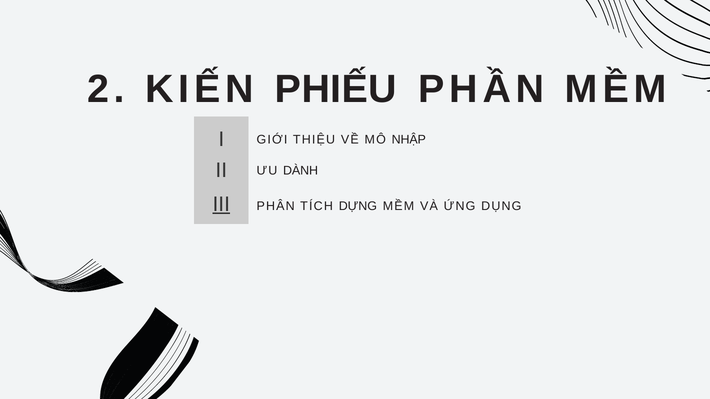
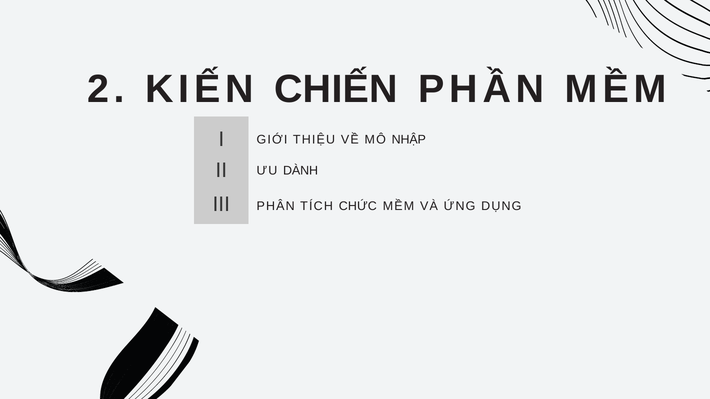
PHIẾU: PHIẾU -> CHIẾN
III underline: present -> none
DỰNG: DỰNG -> CHỨC
